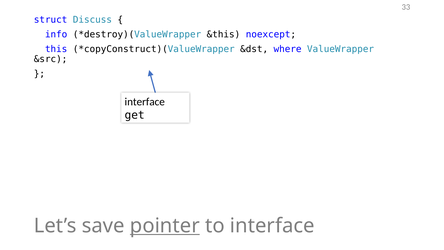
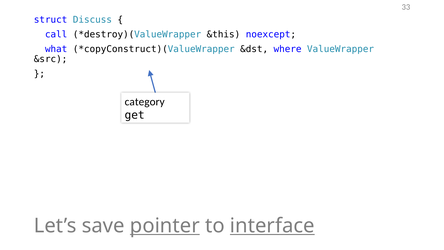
info: info -> call
this: this -> what
interface at (145, 102): interface -> category
interface at (272, 225) underline: none -> present
